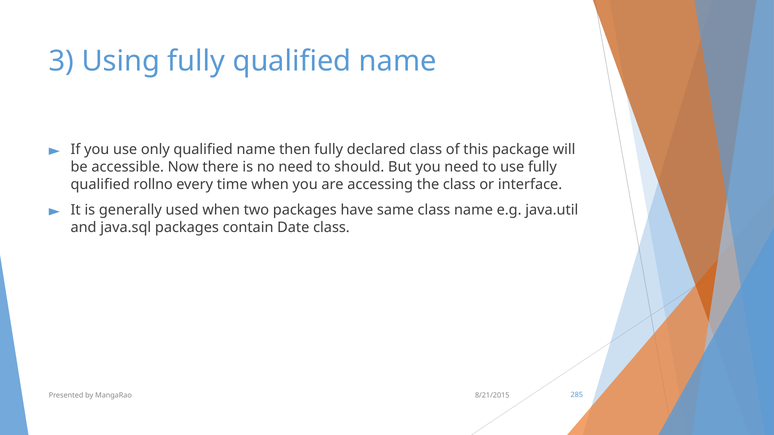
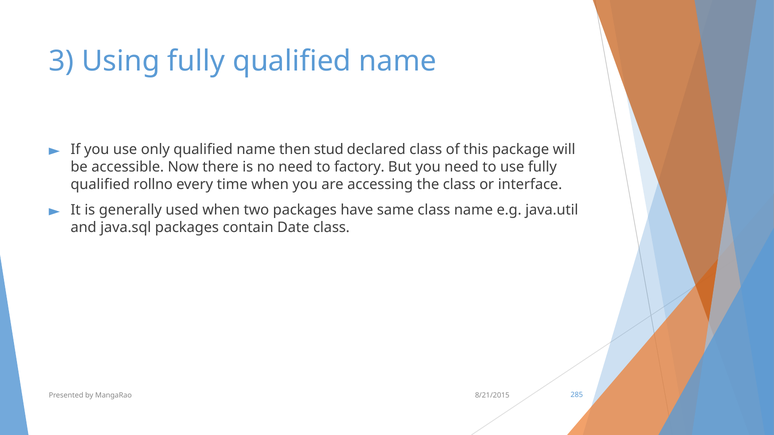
then fully: fully -> stud
should: should -> factory
